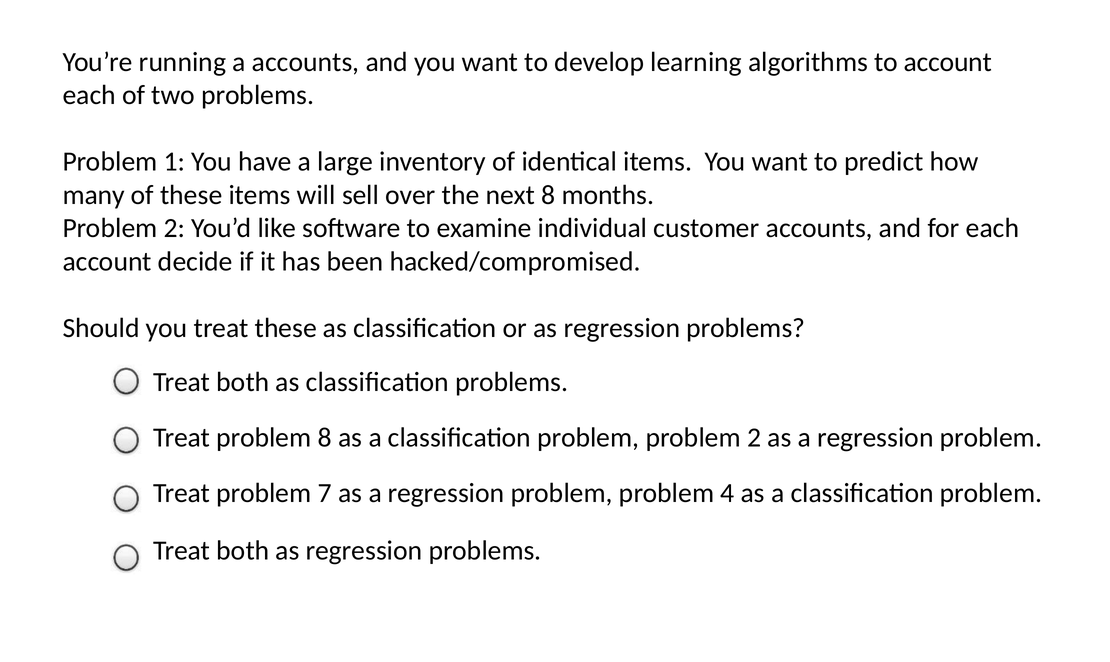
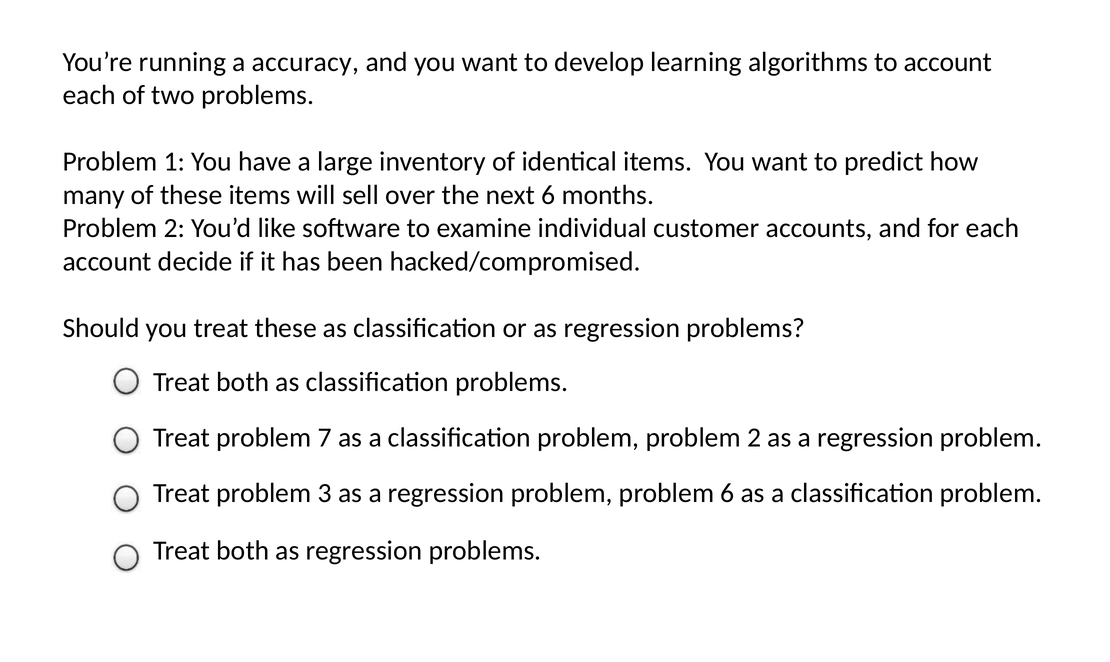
a accounts: accounts -> accuracy
next 8: 8 -> 6
problem 8: 8 -> 7
7: 7 -> 3
problem 4: 4 -> 6
